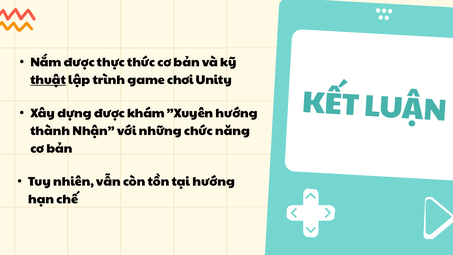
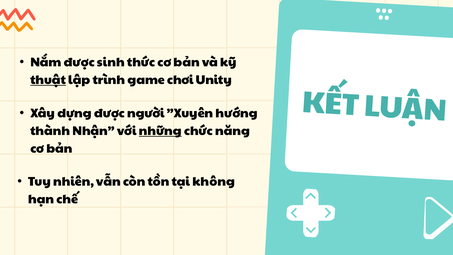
thực: thực -> sinh
khám: khám -> người
những underline: none -> present
tại hướng: hướng -> không
